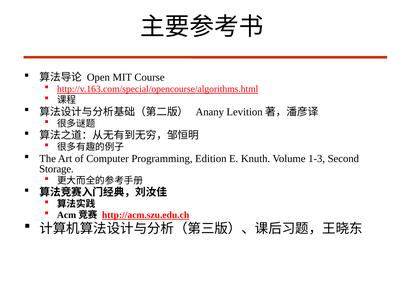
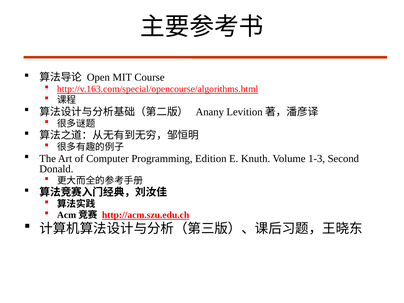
Storage: Storage -> Donald
